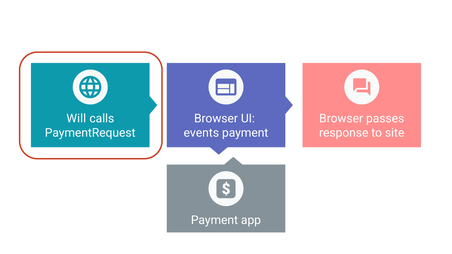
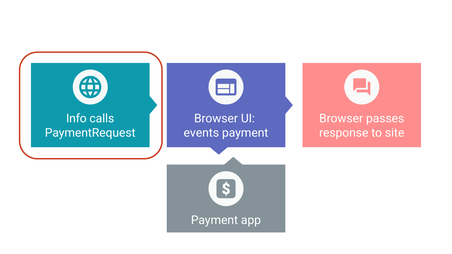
Will: Will -> Info
